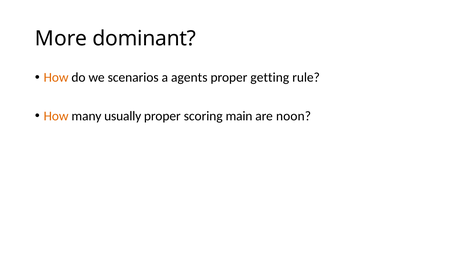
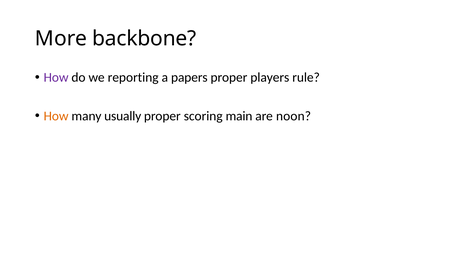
dominant: dominant -> backbone
How at (56, 78) colour: orange -> purple
scenarios: scenarios -> reporting
agents: agents -> papers
getting: getting -> players
